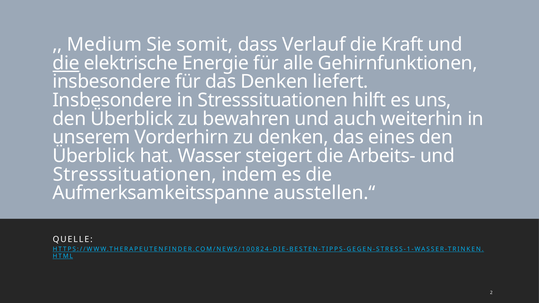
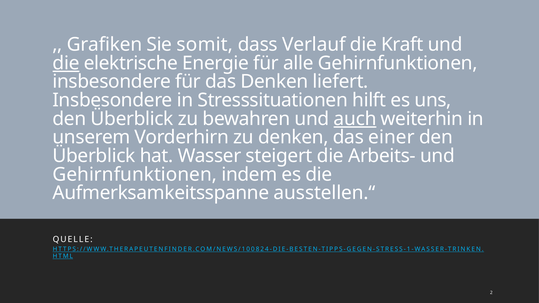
Medium: Medium -> Grafiken
auch underline: none -> present
eines: eines -> einer
Stresssituationen at (135, 174): Stresssituationen -> Gehirnfunktionen
